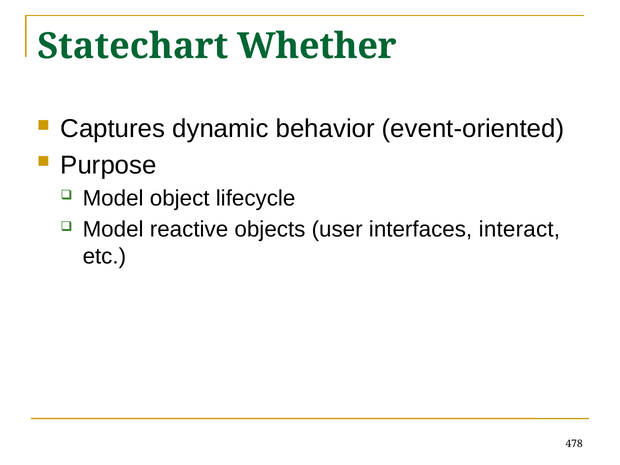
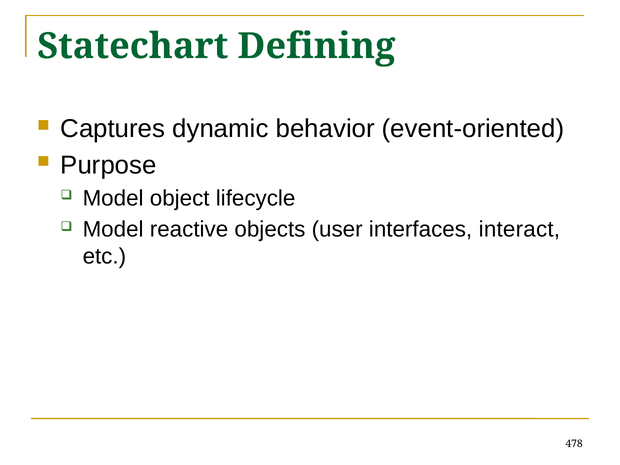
Whether: Whether -> Defining
